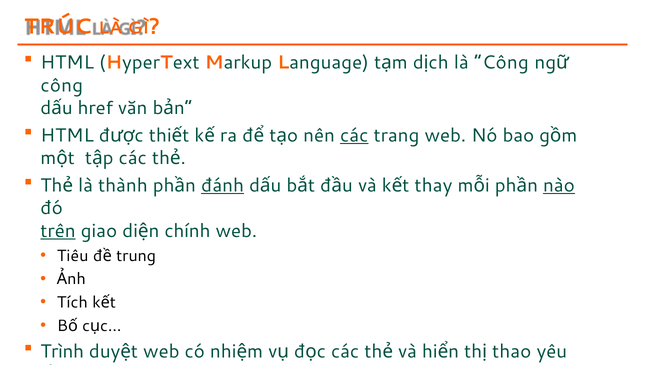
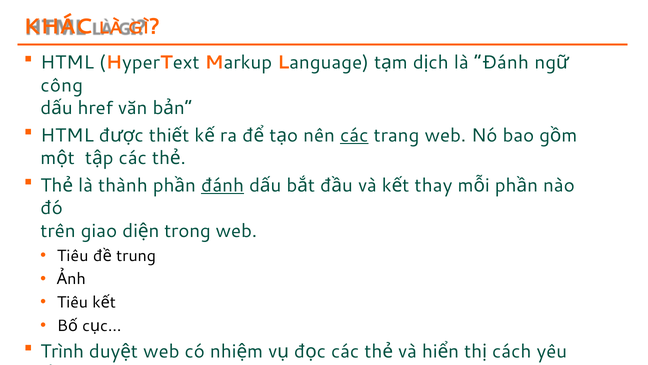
TRÚC: TRÚC -> KHÁC
là Công: Công -> Đánh
nào underline: present -> none
trên underline: present -> none
chính: chính -> trong
Tích at (72, 302): Tích -> Tiêu
thao: thao -> cách
